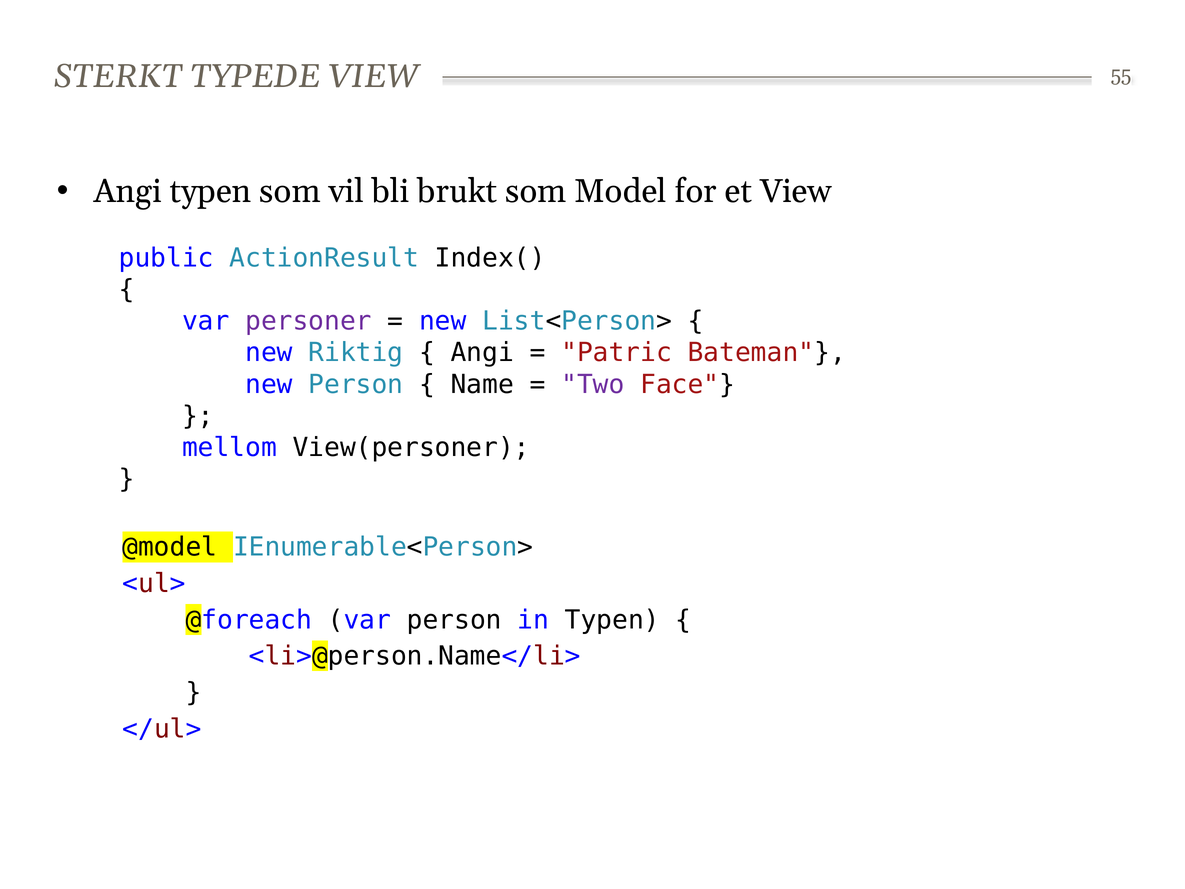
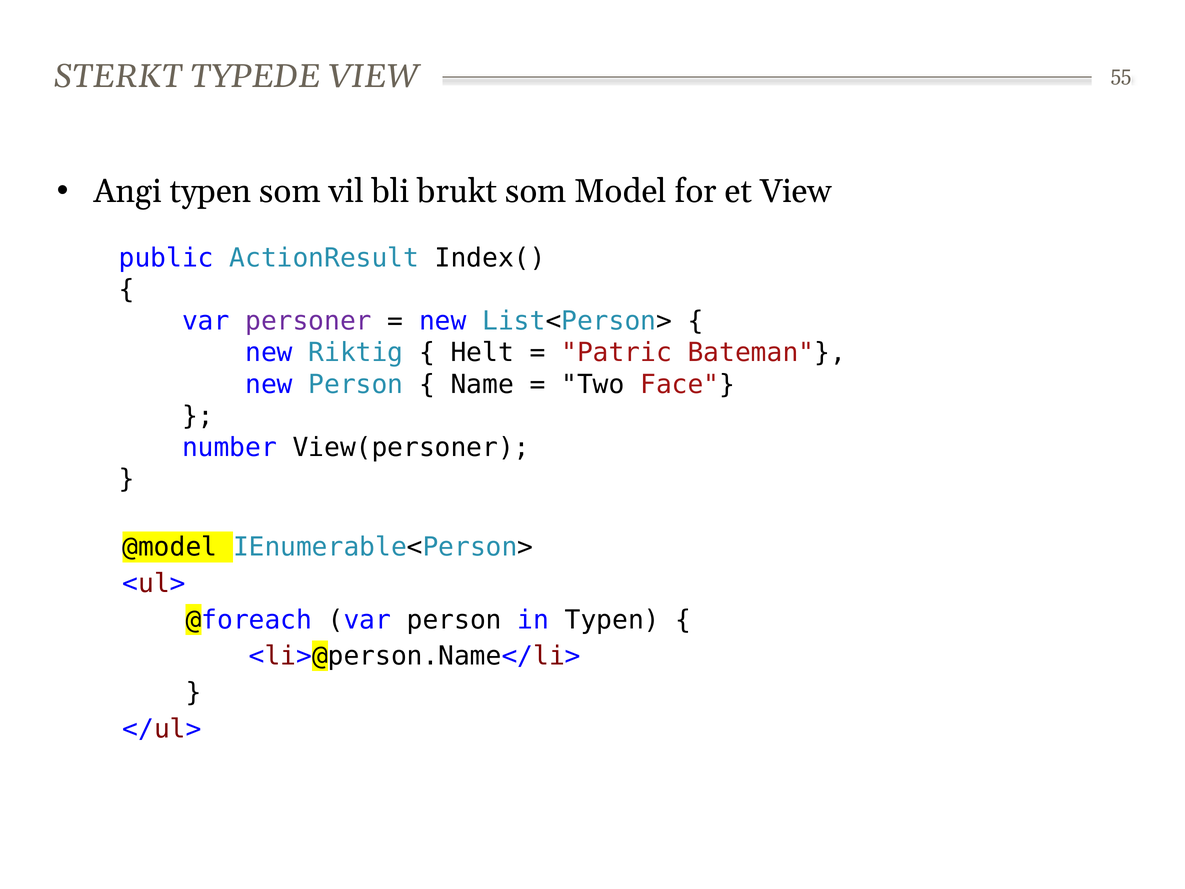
Angi at (482, 353): Angi -> Helt
Two colour: purple -> black
mellom: mellom -> number
